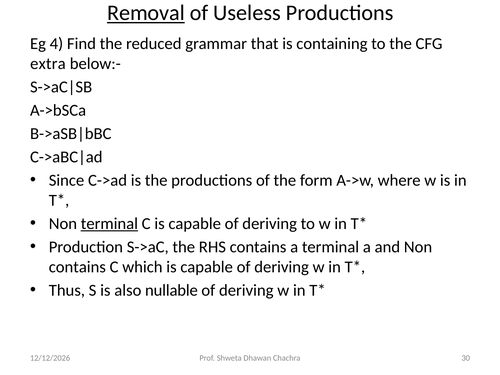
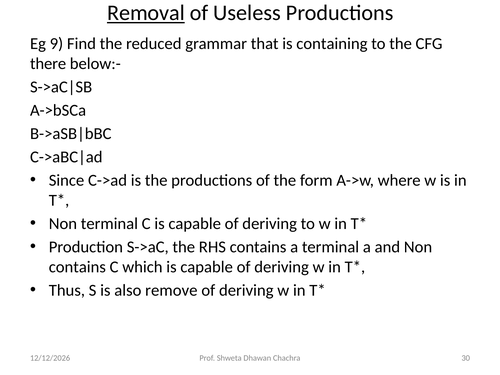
4: 4 -> 9
extra: extra -> there
terminal at (109, 224) underline: present -> none
nullable: nullable -> remove
